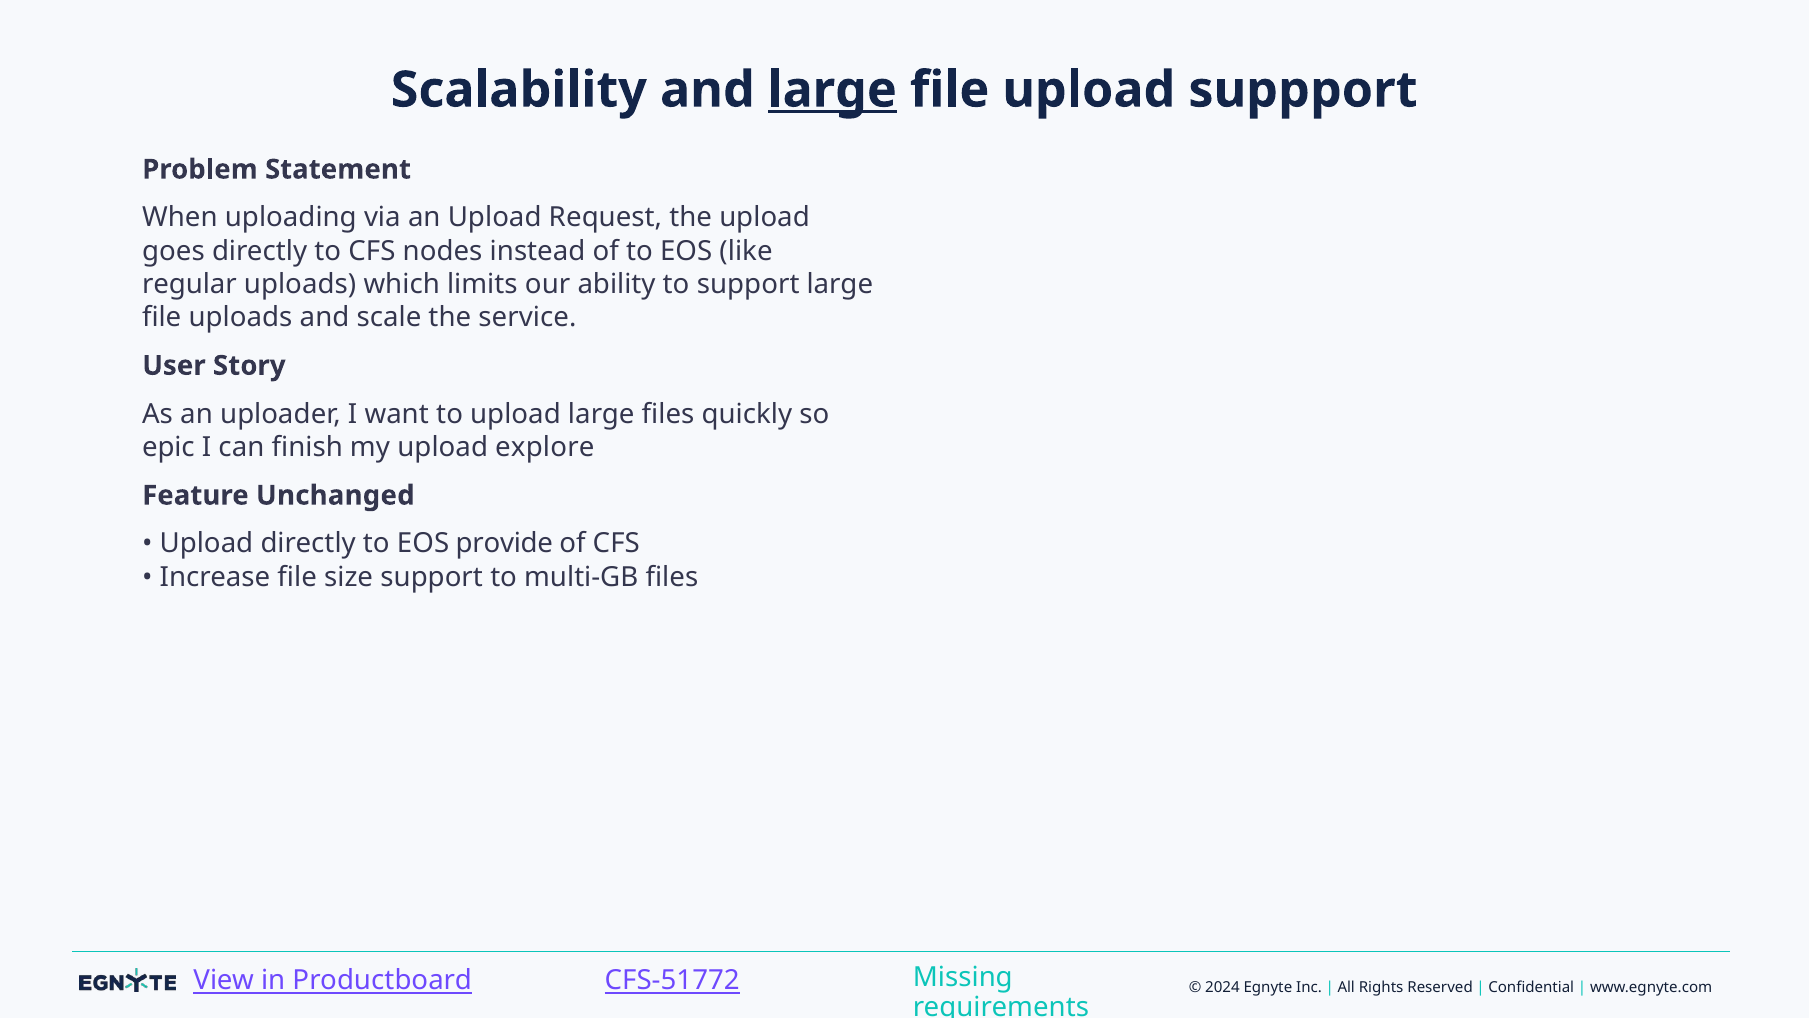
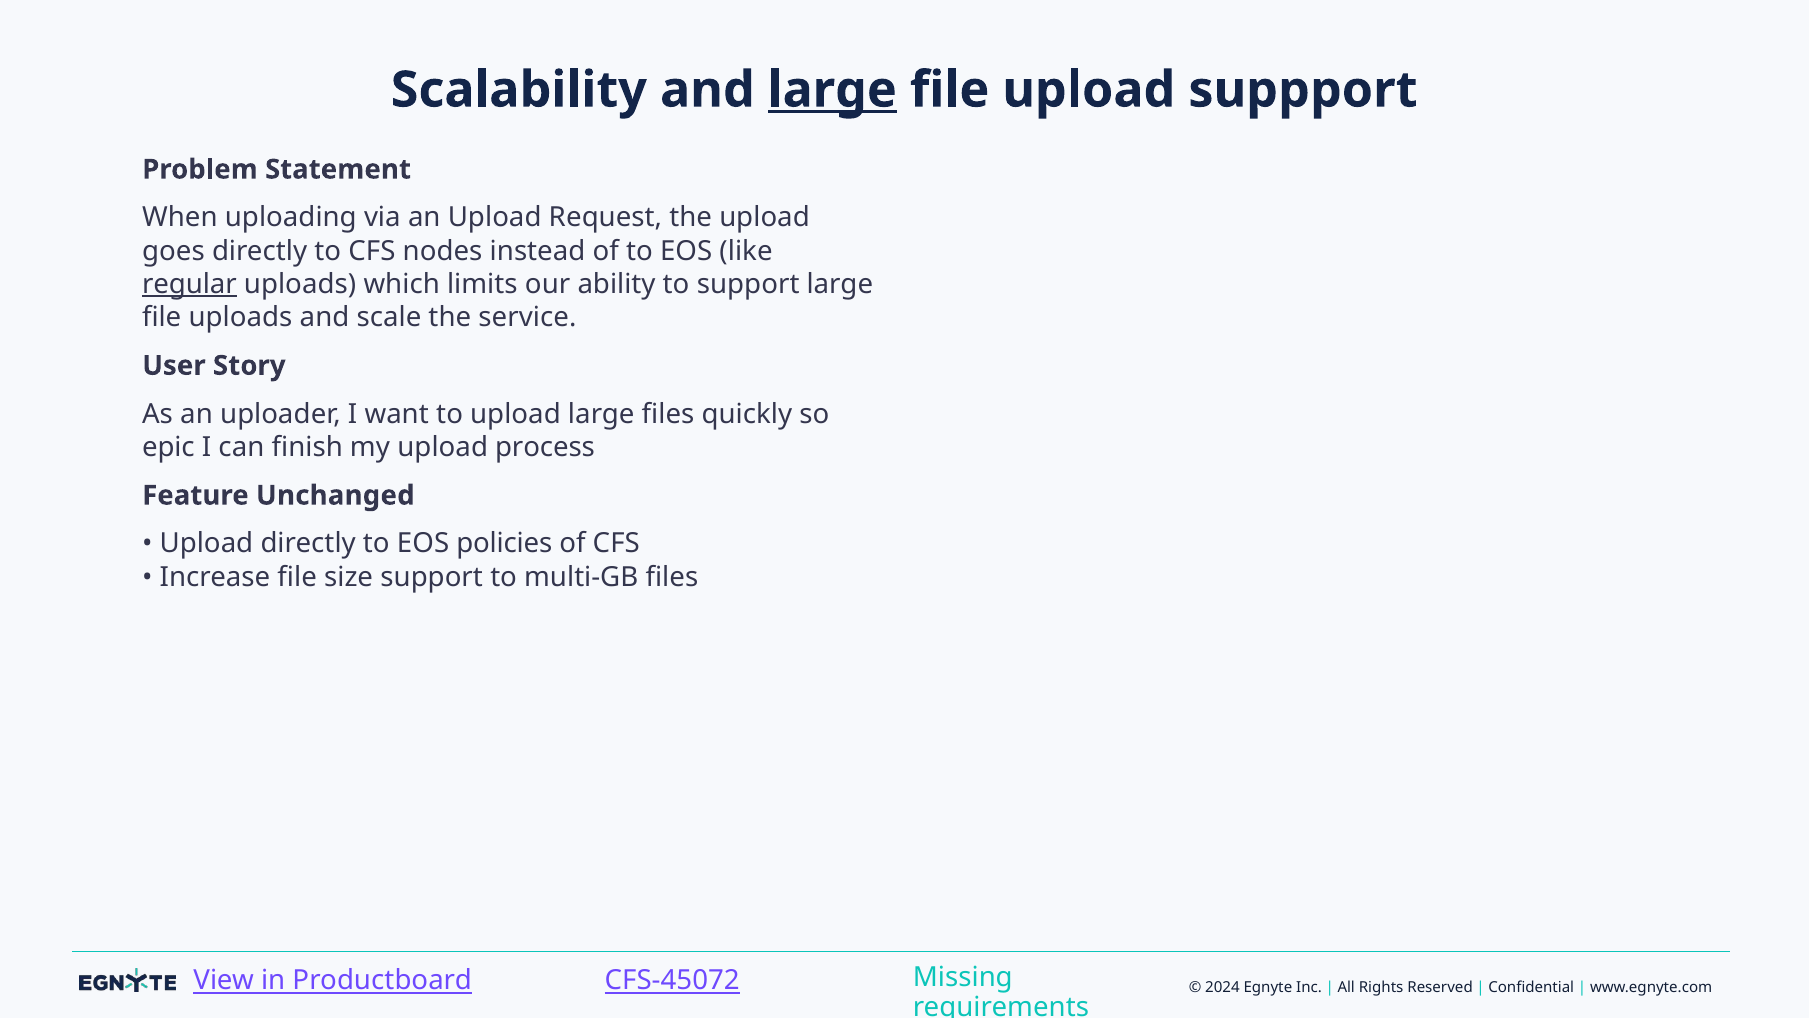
regular underline: none -> present
explore: explore -> process
provide: provide -> policies
CFS-51772: CFS-51772 -> CFS-45072
